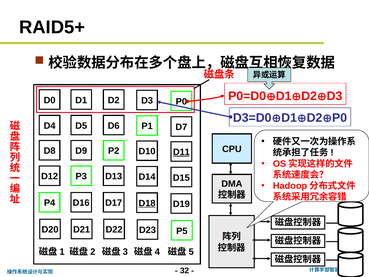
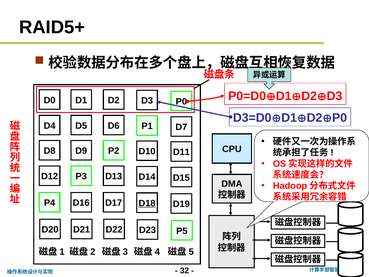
D11 underline: present -> none
